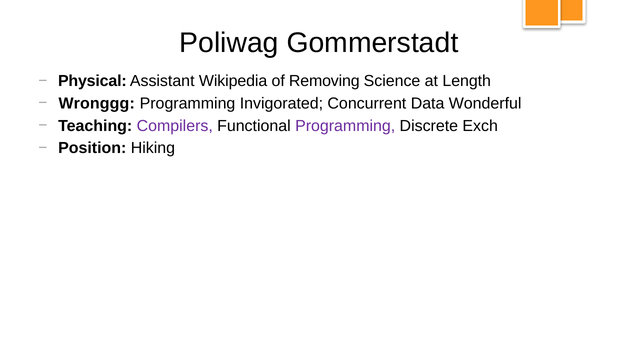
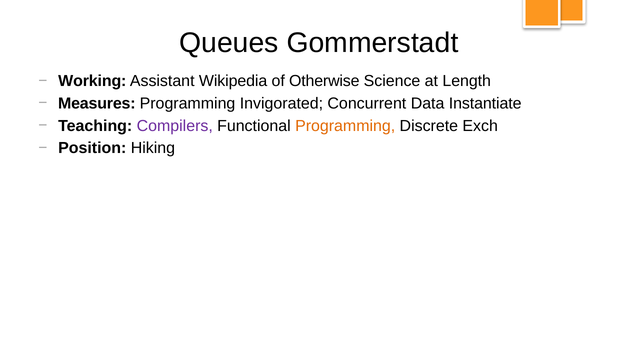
Poliwag: Poliwag -> Queues
Physical: Physical -> Working
Removing: Removing -> Otherwise
Wronggg: Wronggg -> Measures
Wonderful: Wonderful -> Instantiate
Programming at (345, 126) colour: purple -> orange
